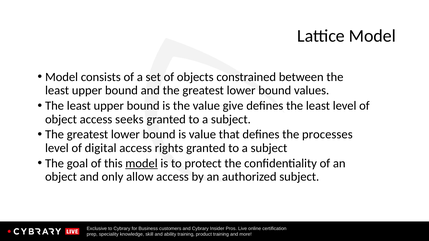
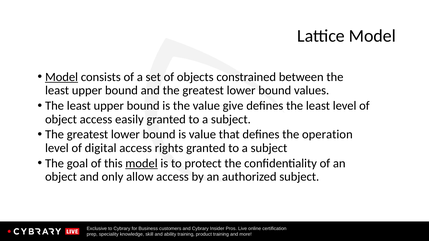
Model at (62, 77) underline: none -> present
seeks: seeks -> easily
processes: processes -> operation
